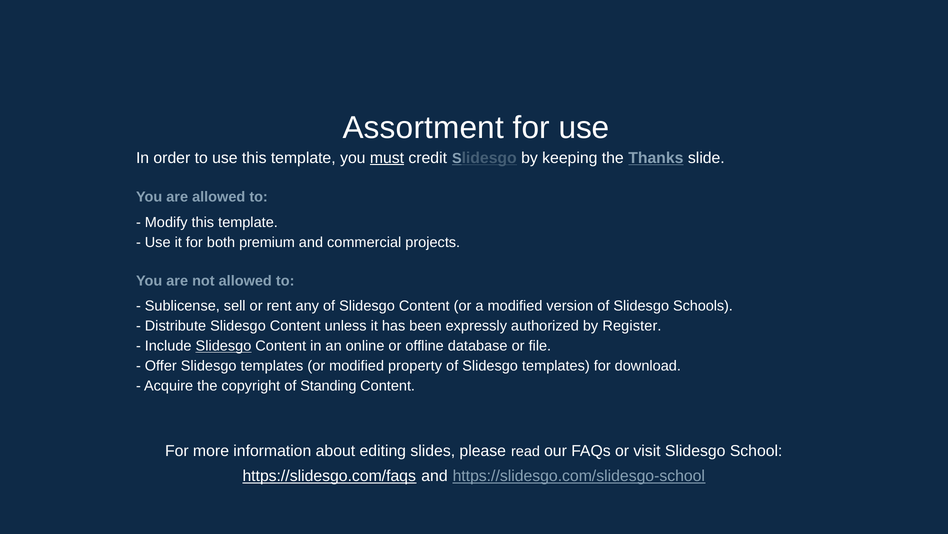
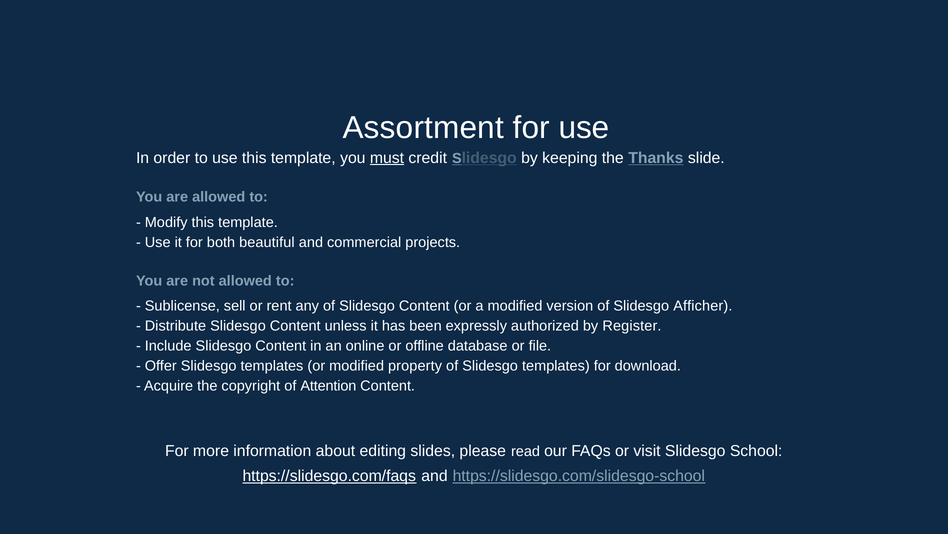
premium: premium -> beautiful
Schools: Schools -> Afficher
Slidesgo at (223, 346) underline: present -> none
Standing: Standing -> Attention
